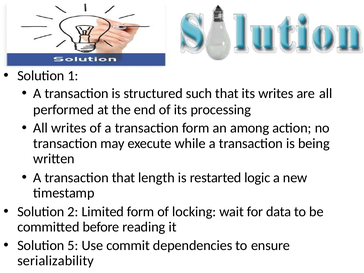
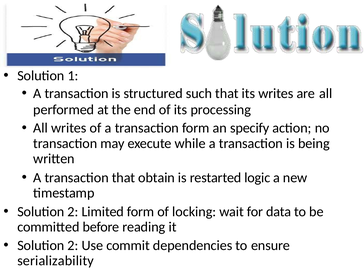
among: among -> specify
length: length -> obtain
5 at (73, 245): 5 -> 2
